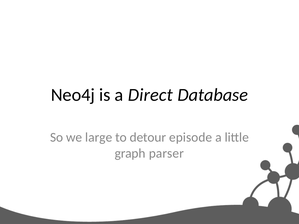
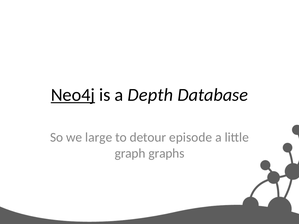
Neo4j underline: none -> present
Direct: Direct -> Depth
parser: parser -> graphs
